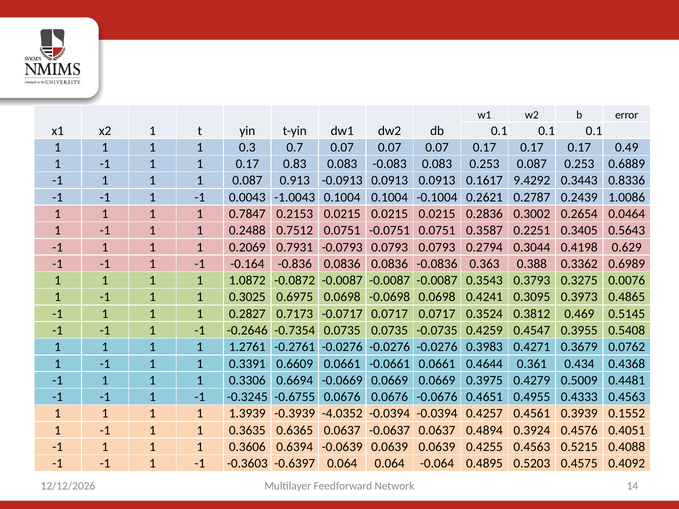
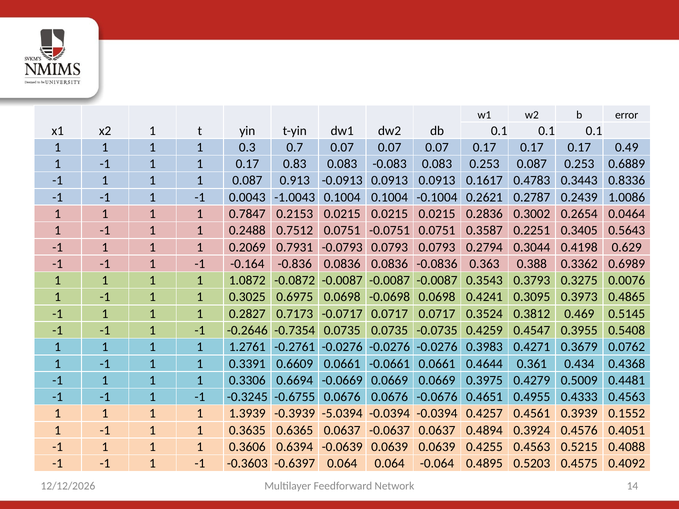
9.4292: 9.4292 -> 0.4783
-4.0352: -4.0352 -> -5.0394
